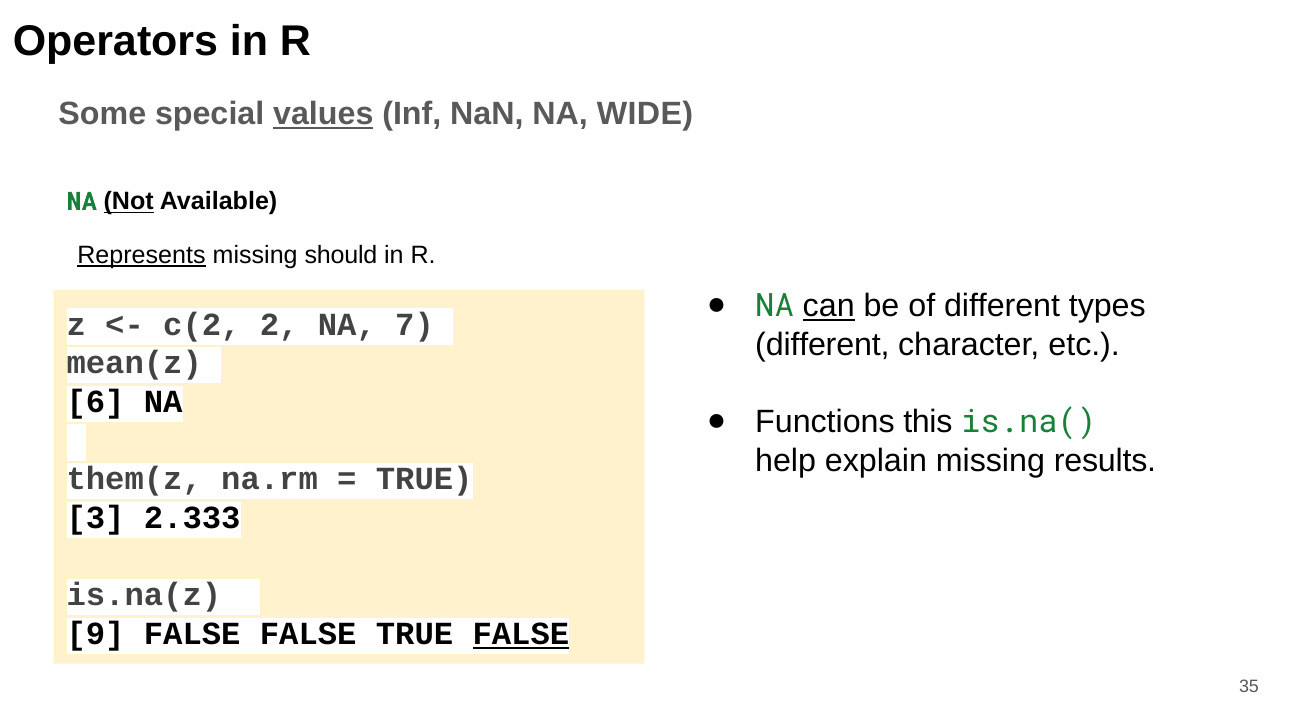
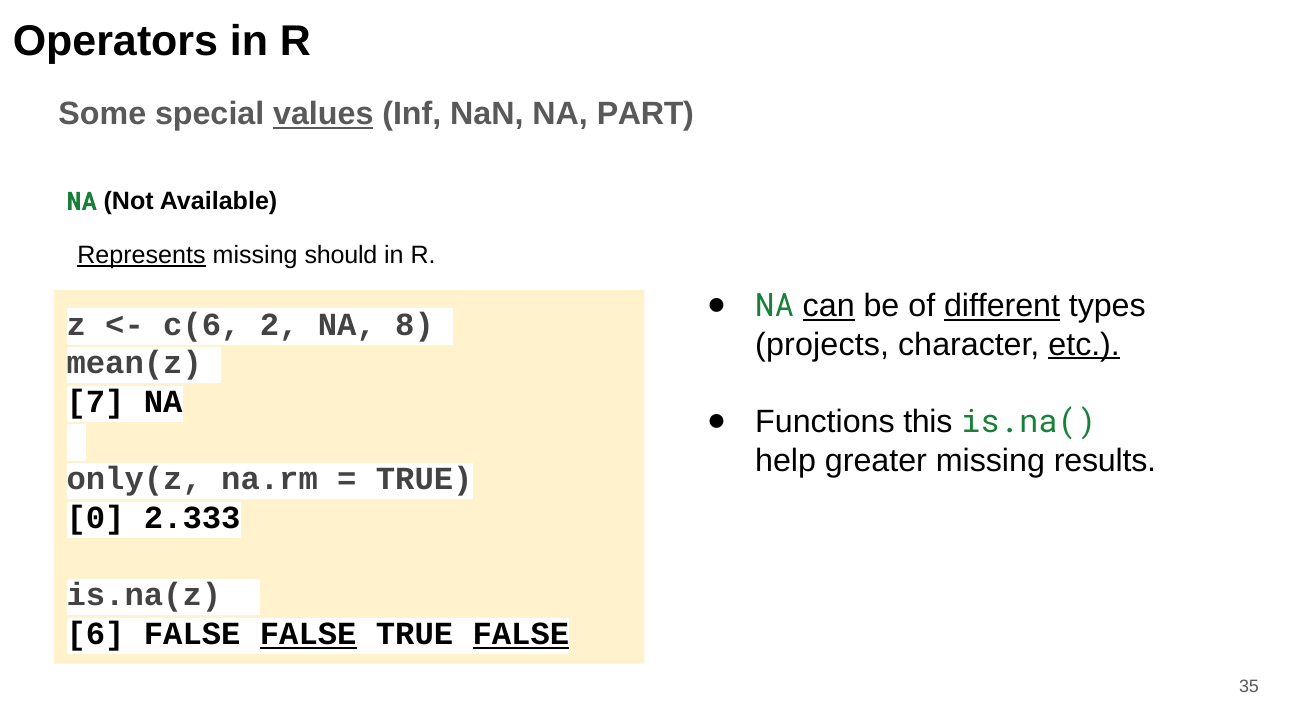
WIDE: WIDE -> PART
Not underline: present -> none
different at (1002, 306) underline: none -> present
c(2: c(2 -> c(6
7: 7 -> 8
different at (822, 345): different -> projects
etc underline: none -> present
6: 6 -> 7
explain: explain -> greater
them(z: them(z -> only(z
3: 3 -> 0
9: 9 -> 6
FALSE at (308, 634) underline: none -> present
